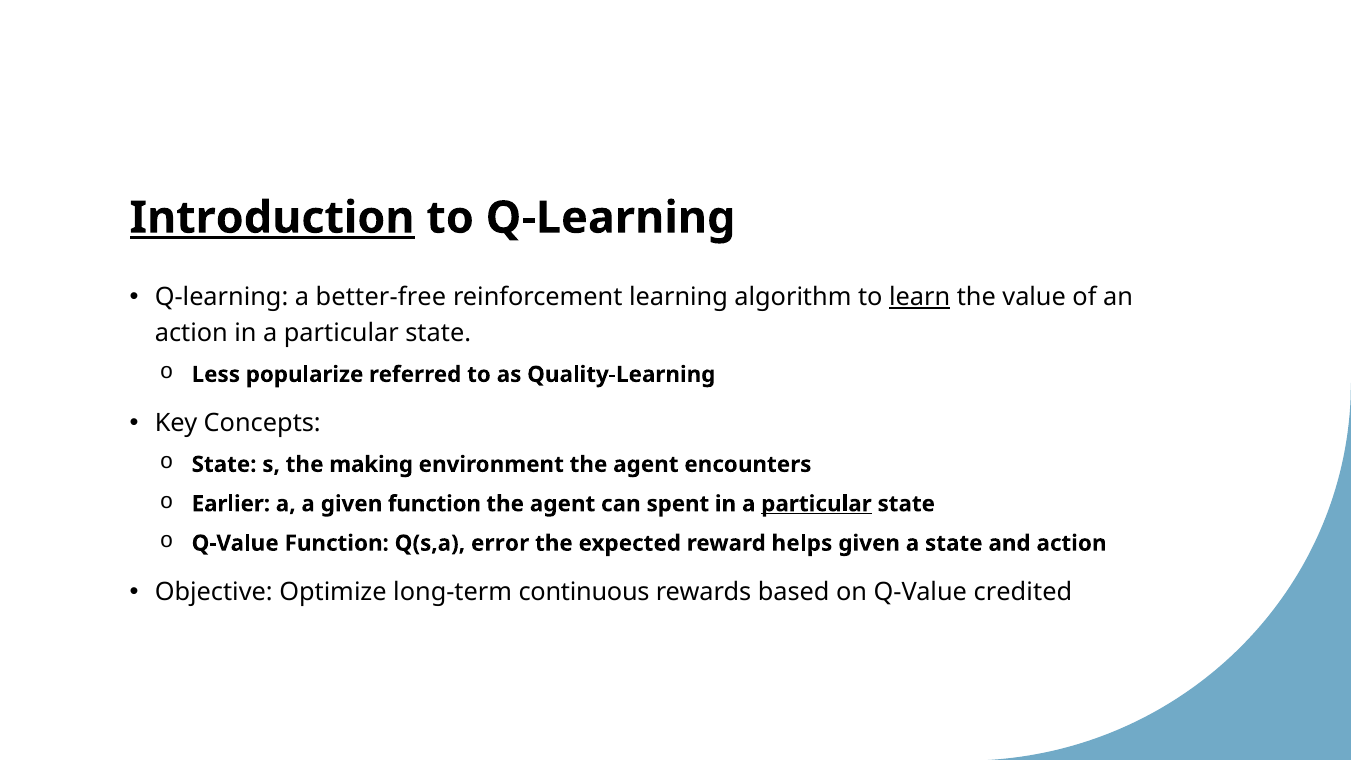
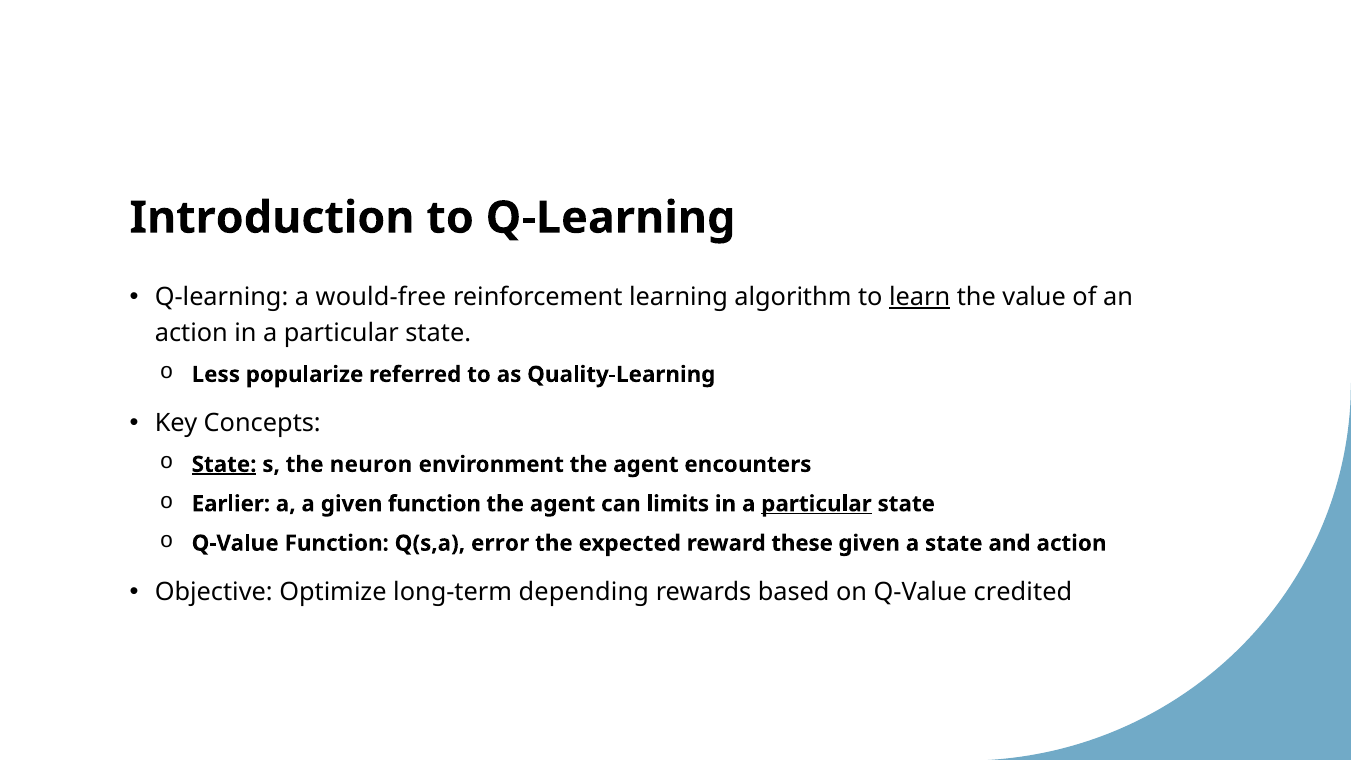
Introduction underline: present -> none
better-free: better-free -> would-free
State at (224, 464) underline: none -> present
making: making -> neuron
spent: spent -> limits
helps: helps -> these
continuous: continuous -> depending
